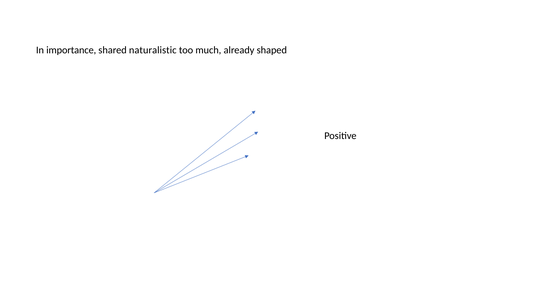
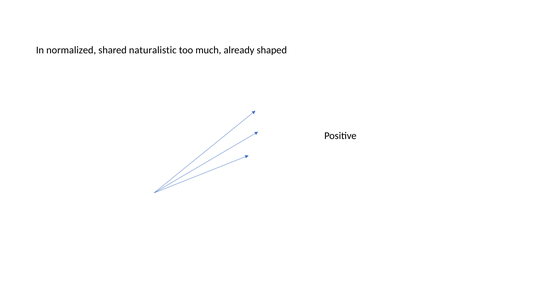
importance: importance -> normalized
